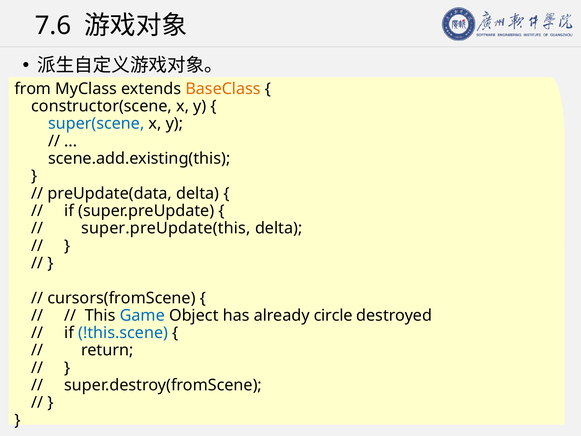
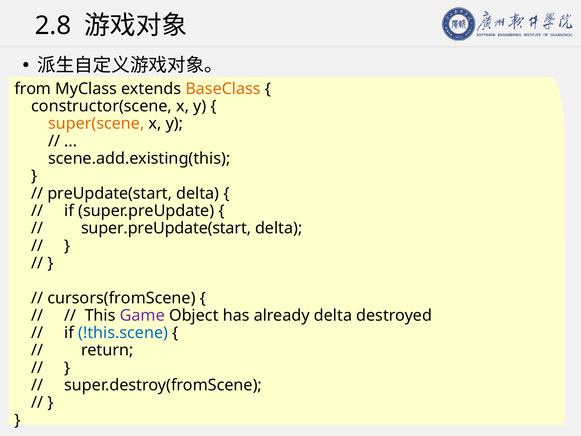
7.6: 7.6 -> 2.8
super(scene colour: blue -> orange
preUpdate(data: preUpdate(data -> preUpdate(start
super.preUpdate(this: super.preUpdate(this -> super.preUpdate(start
Game colour: blue -> purple
already circle: circle -> delta
